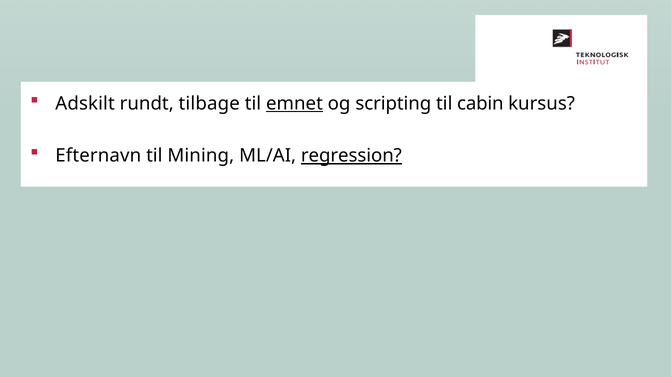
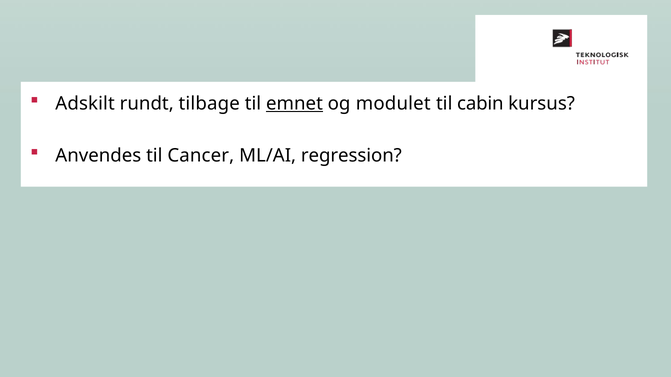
scripting: scripting -> modulet
Efternavn: Efternavn -> Anvendes
Mining: Mining -> Cancer
regression underline: present -> none
